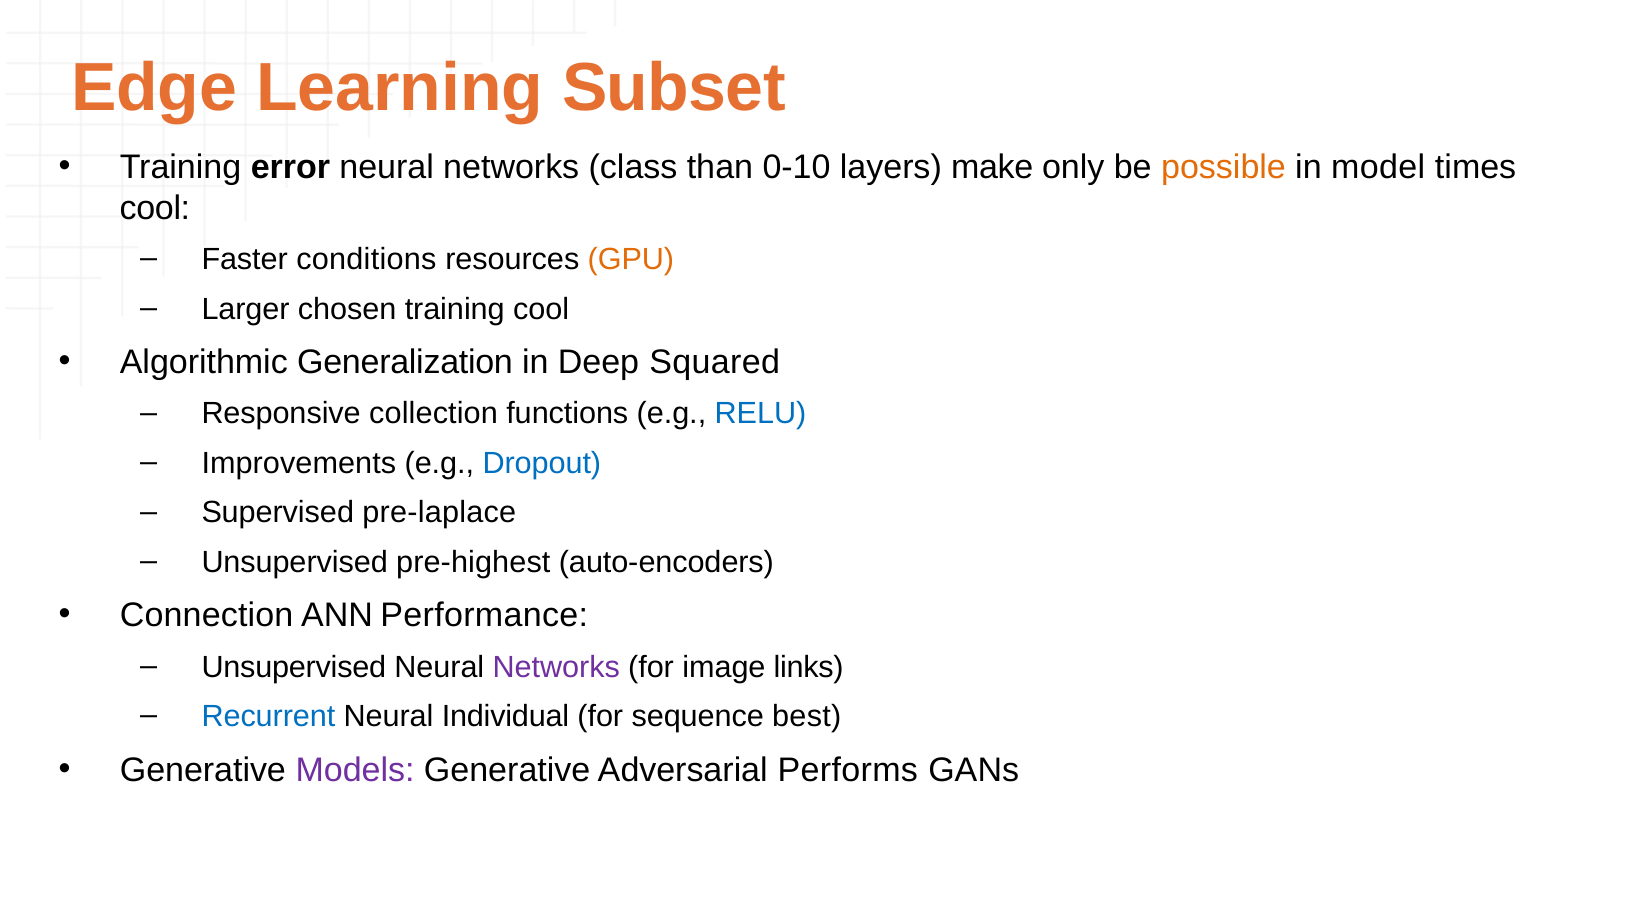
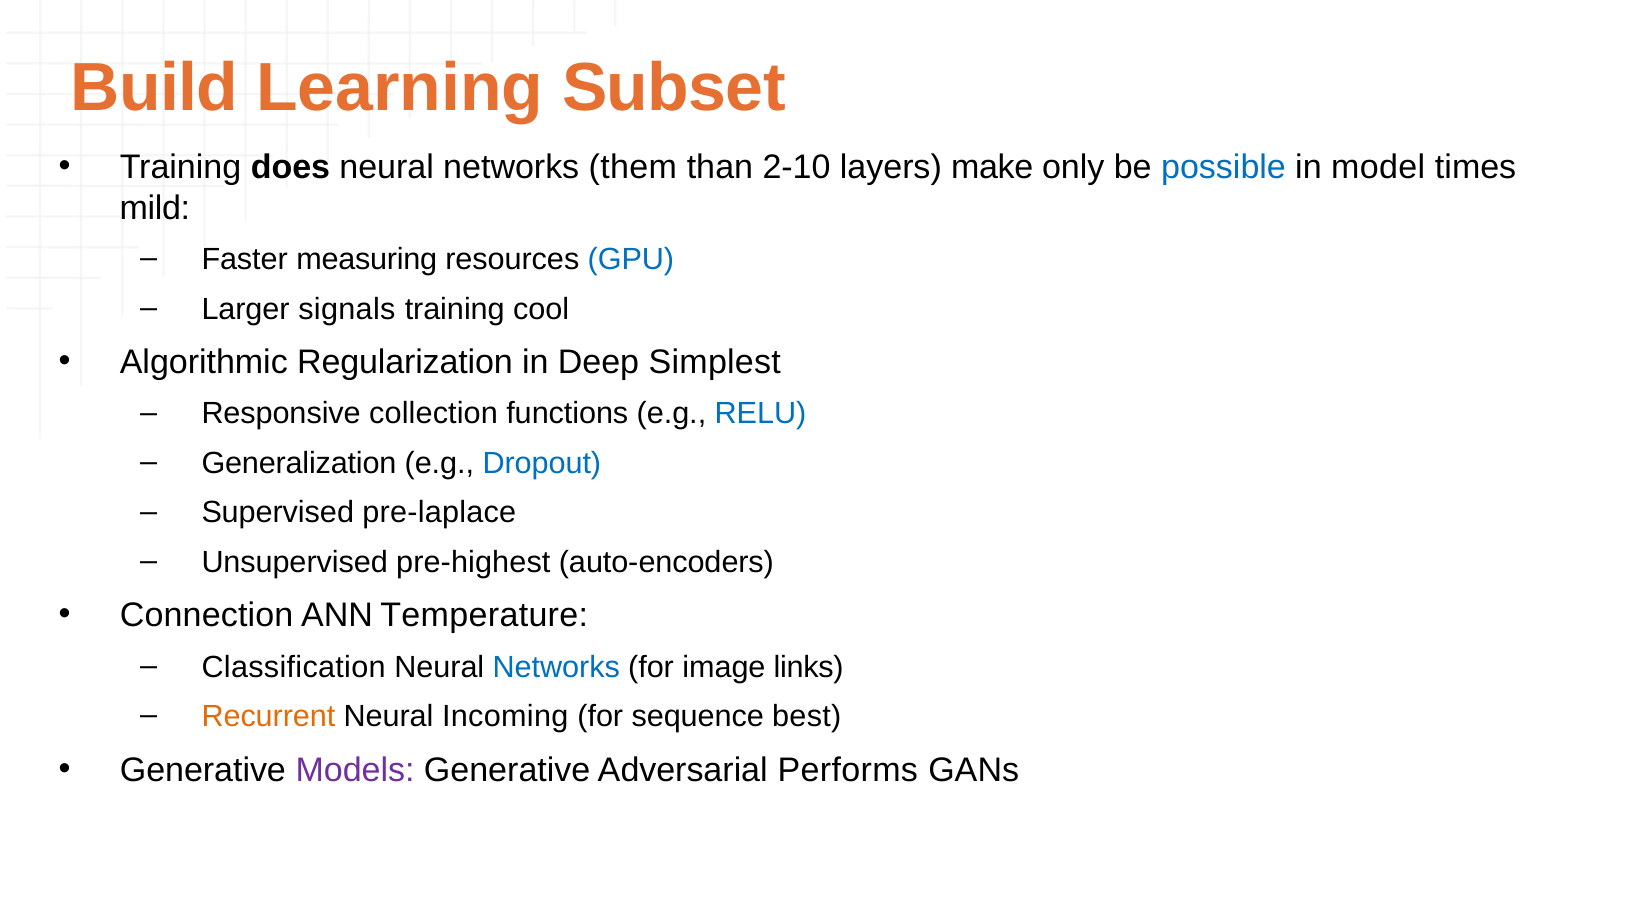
Edge: Edge -> Build
error: error -> does
class: class -> them
0-10: 0-10 -> 2-10
possible colour: orange -> blue
cool at (155, 208): cool -> mild
conditions: conditions -> measuring
GPU colour: orange -> blue
chosen: chosen -> signals
Generalization: Generalization -> Regularization
Squared: Squared -> Simplest
Improvements: Improvements -> Generalization
Performance: Performance -> Temperature
Unsupervised at (294, 667): Unsupervised -> Classification
Networks at (556, 667) colour: purple -> blue
Recurrent colour: blue -> orange
Individual: Individual -> Incoming
